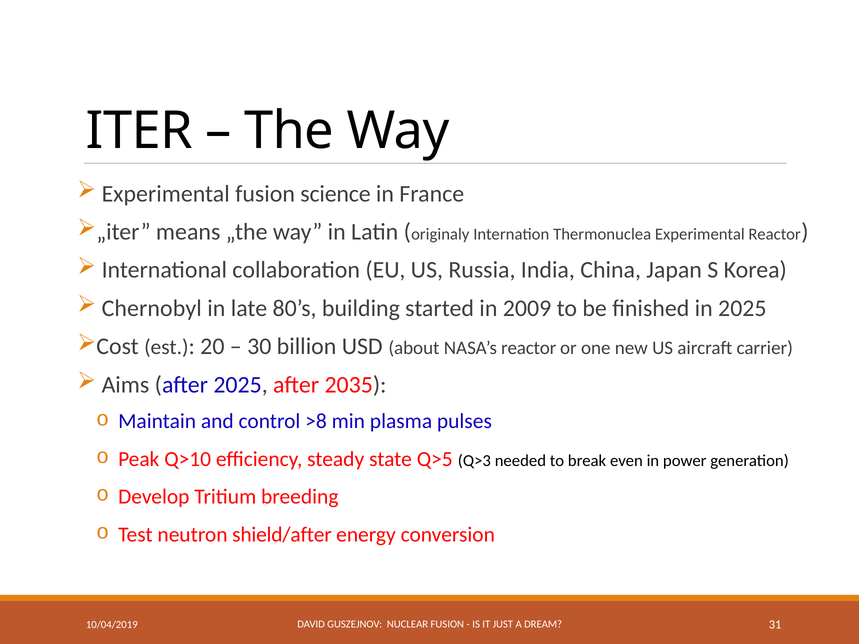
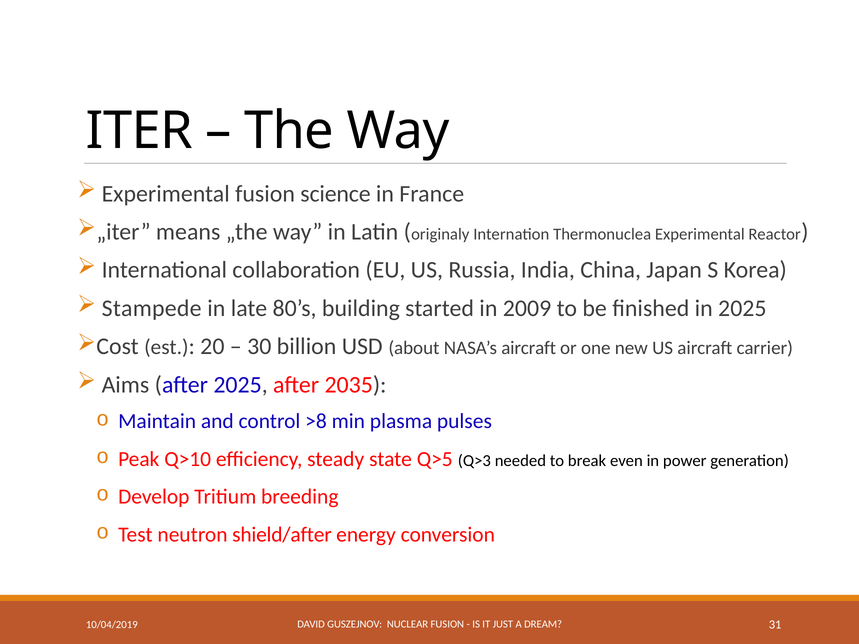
Chernobyl: Chernobyl -> Stampede
NASA’s reactor: reactor -> aircraft
